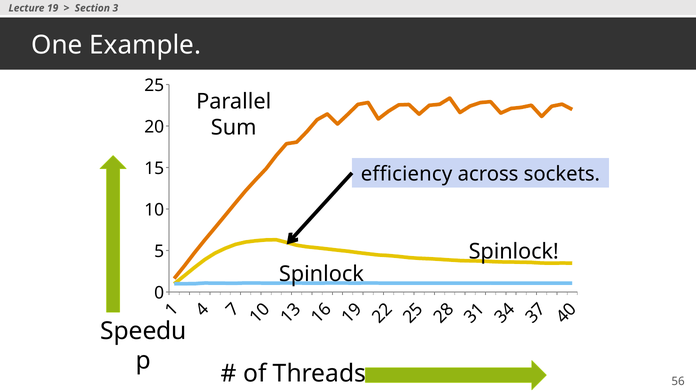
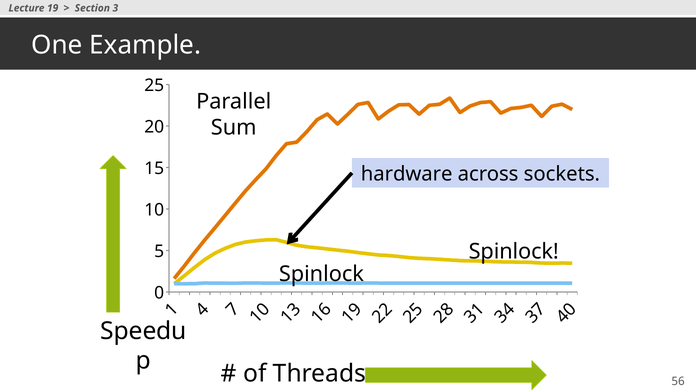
efficiency: efficiency -> hardware
